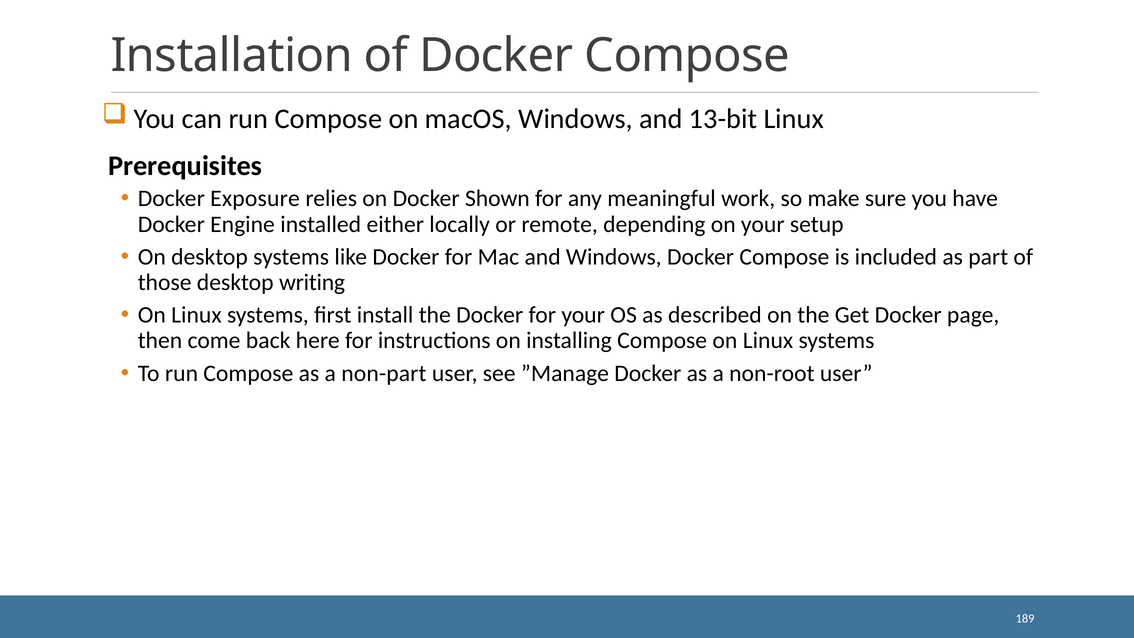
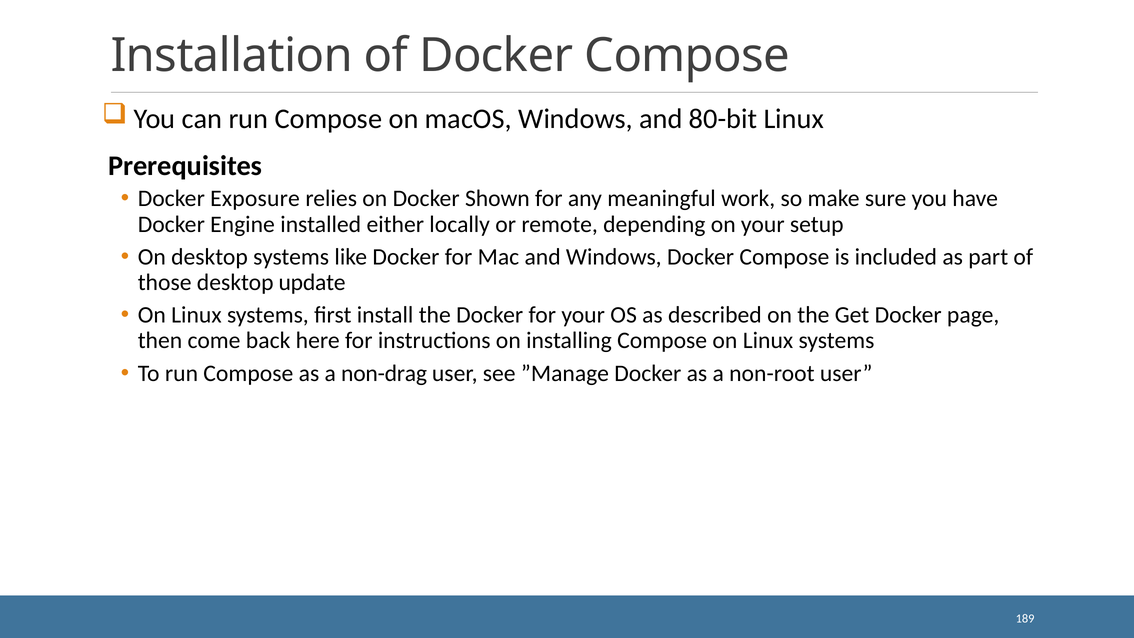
13-bit: 13-bit -> 80-bit
writing: writing -> update
non-part: non-part -> non-drag
